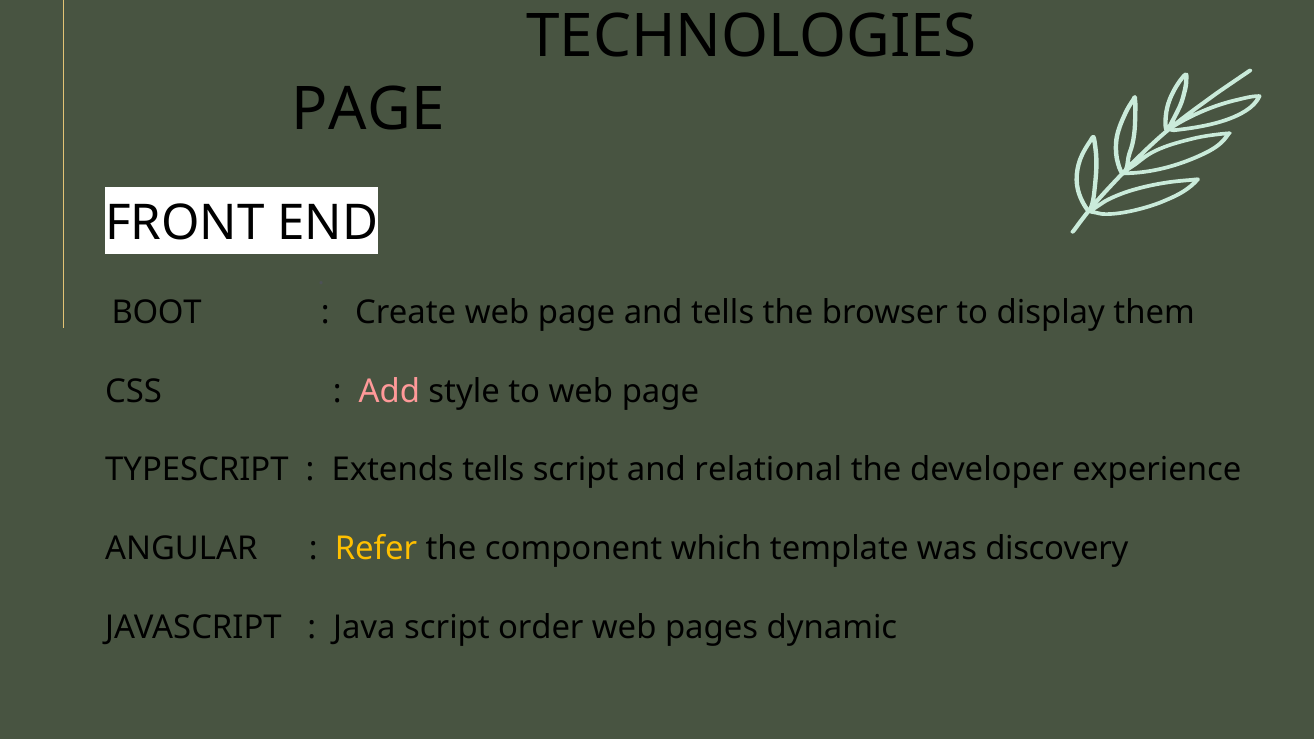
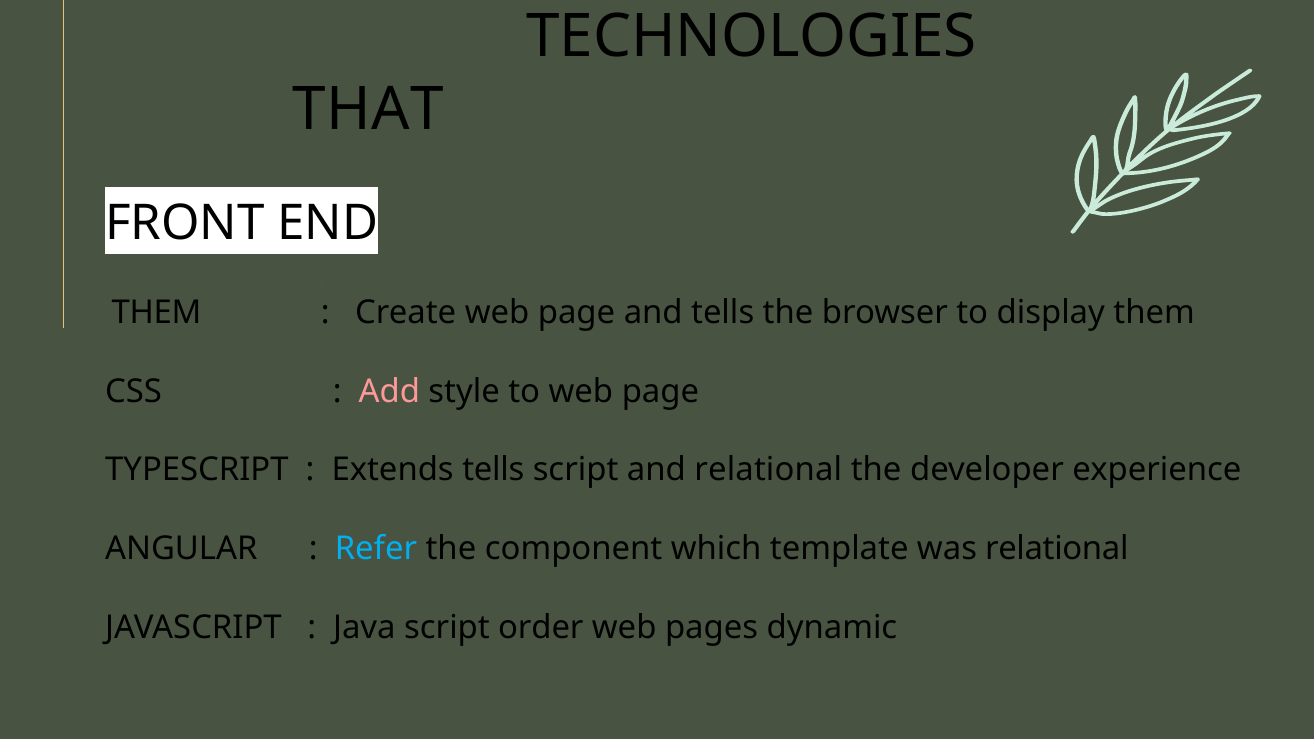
PAGE at (368, 109): PAGE -> THAT
BOOT at (157, 312): BOOT -> THEM
Refer colour: yellow -> light blue
was discovery: discovery -> relational
